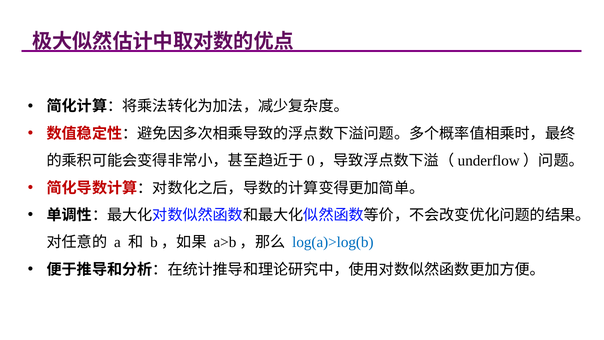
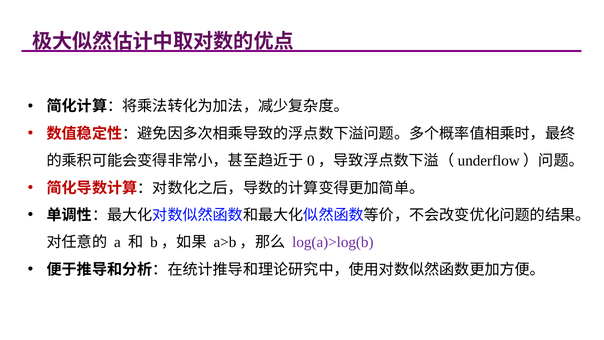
log(a)>log(b colour: blue -> purple
